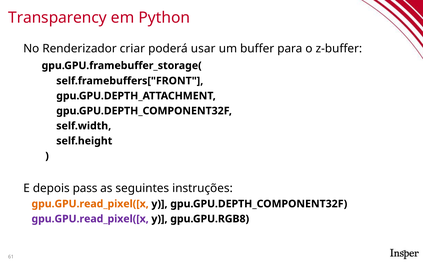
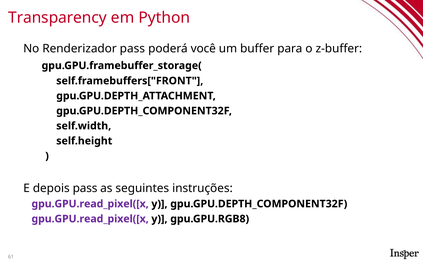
Renderizador criar: criar -> pass
usar: usar -> você
gpu.GPU.read_pixel([x at (90, 204) colour: orange -> purple
